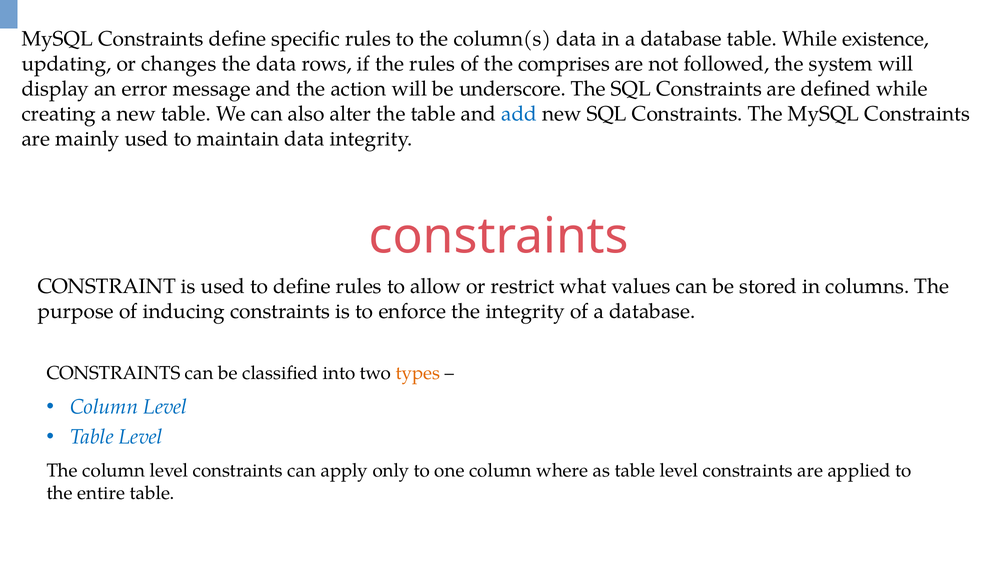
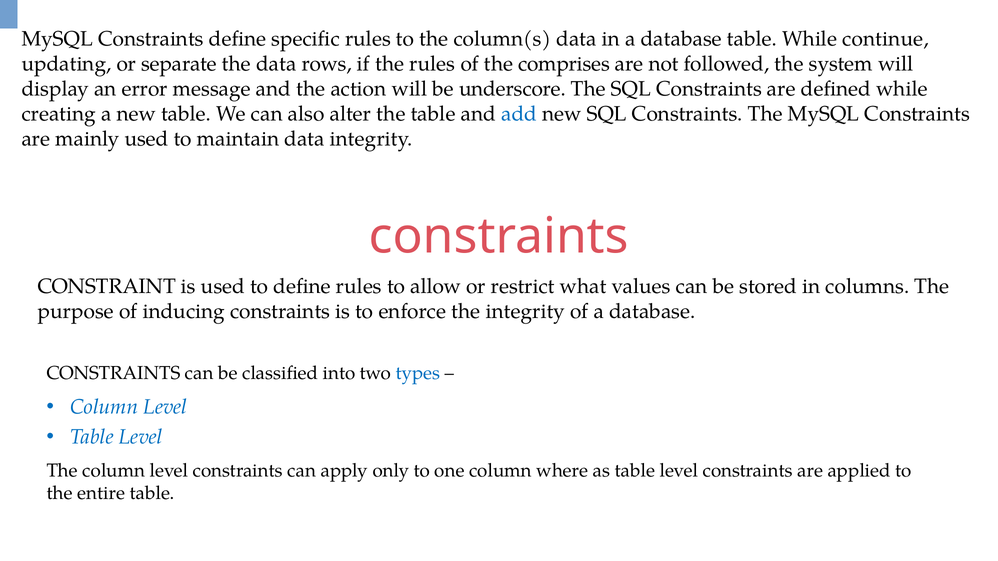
existence: existence -> continue
changes: changes -> separate
types colour: orange -> blue
